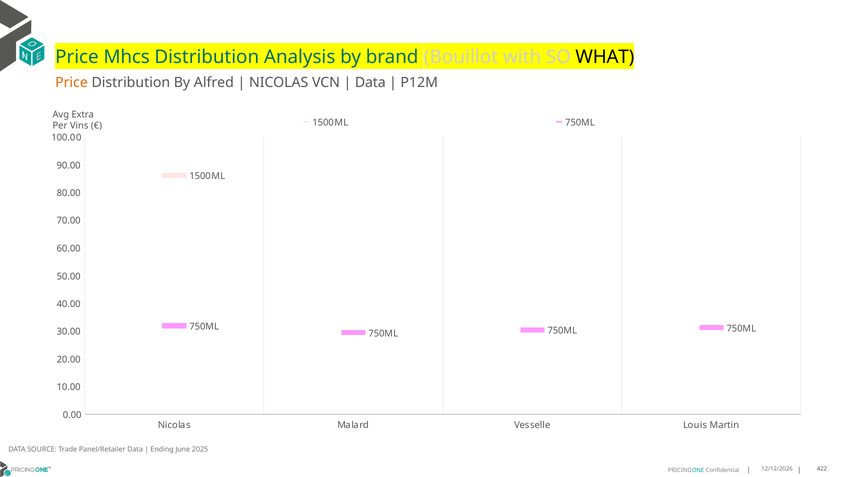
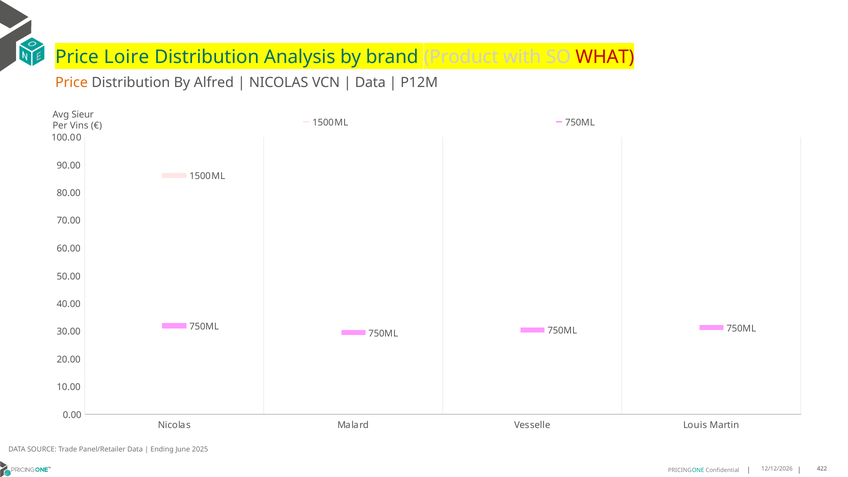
Mhcs: Mhcs -> Loire
Bouillot: Bouillot -> Product
WHAT colour: black -> red
Extra: Extra -> Sieur
